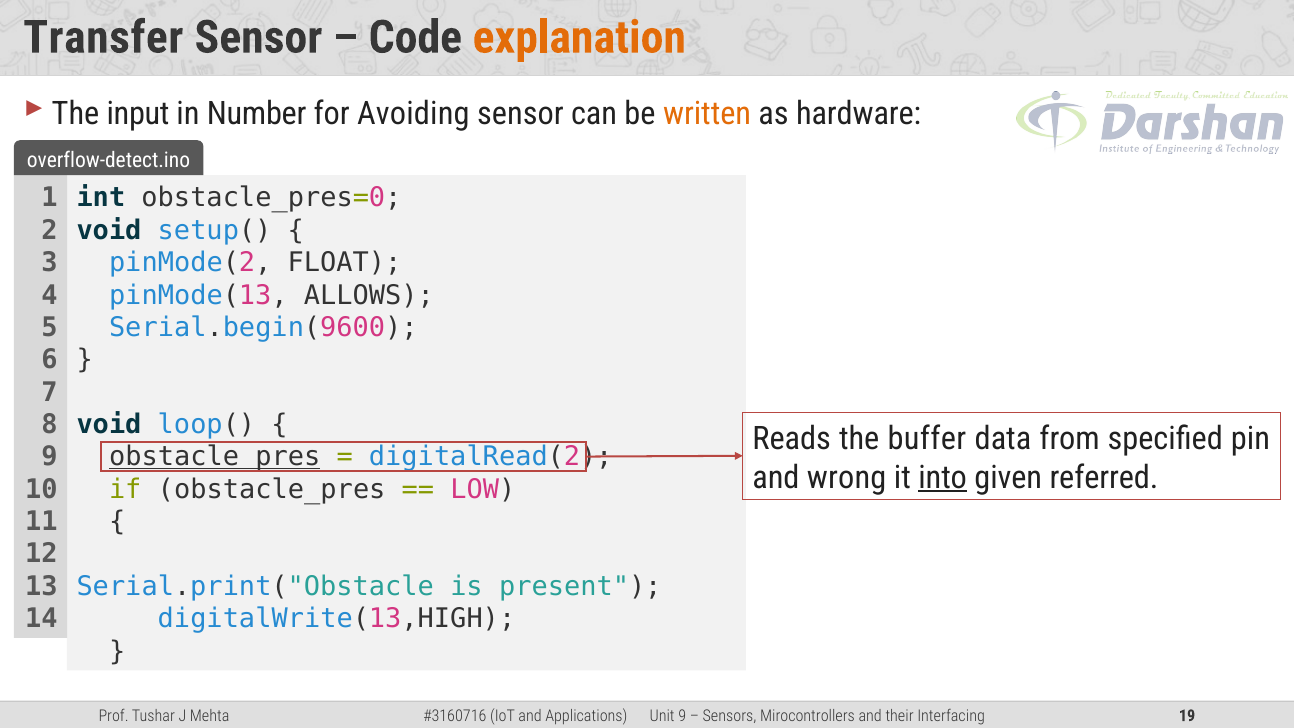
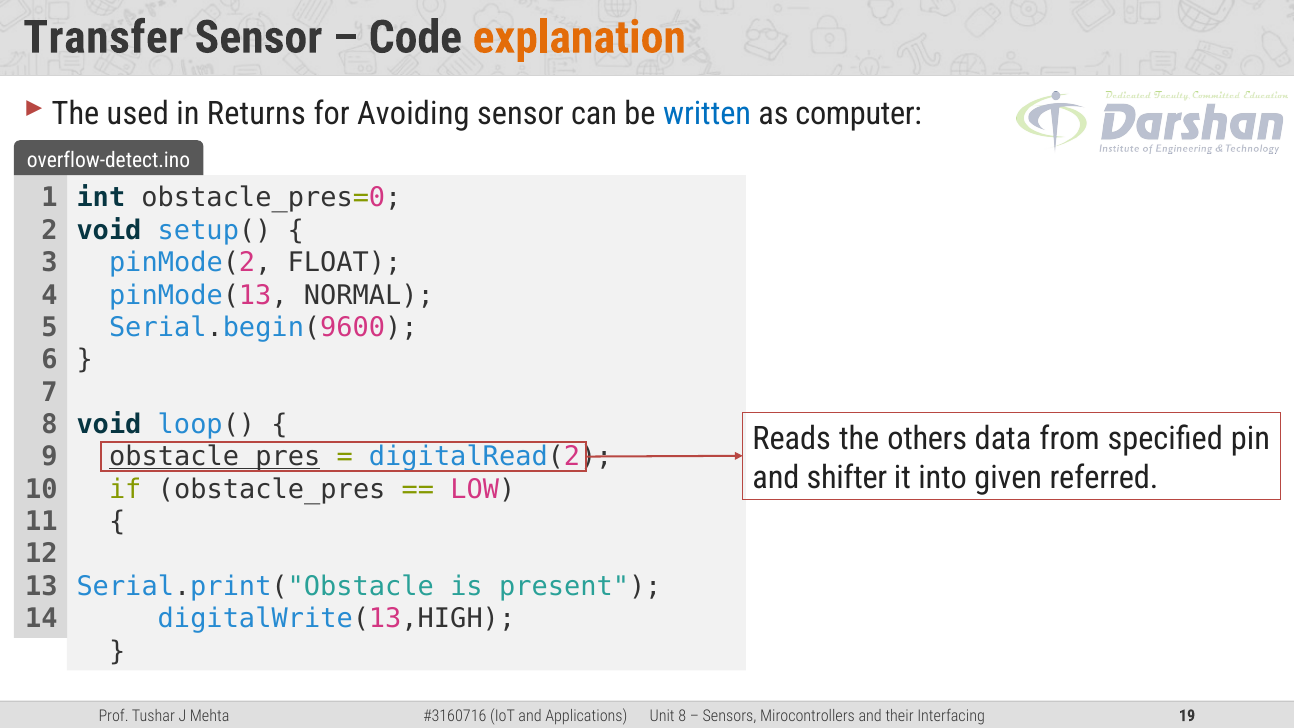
input: input -> used
Number: Number -> Returns
written colour: orange -> blue
hardware: hardware -> computer
ALLOWS: ALLOWS -> NORMAL
buffer: buffer -> others
wrong: wrong -> shifter
into underline: present -> none
9 at (682, 716): 9 -> 8
